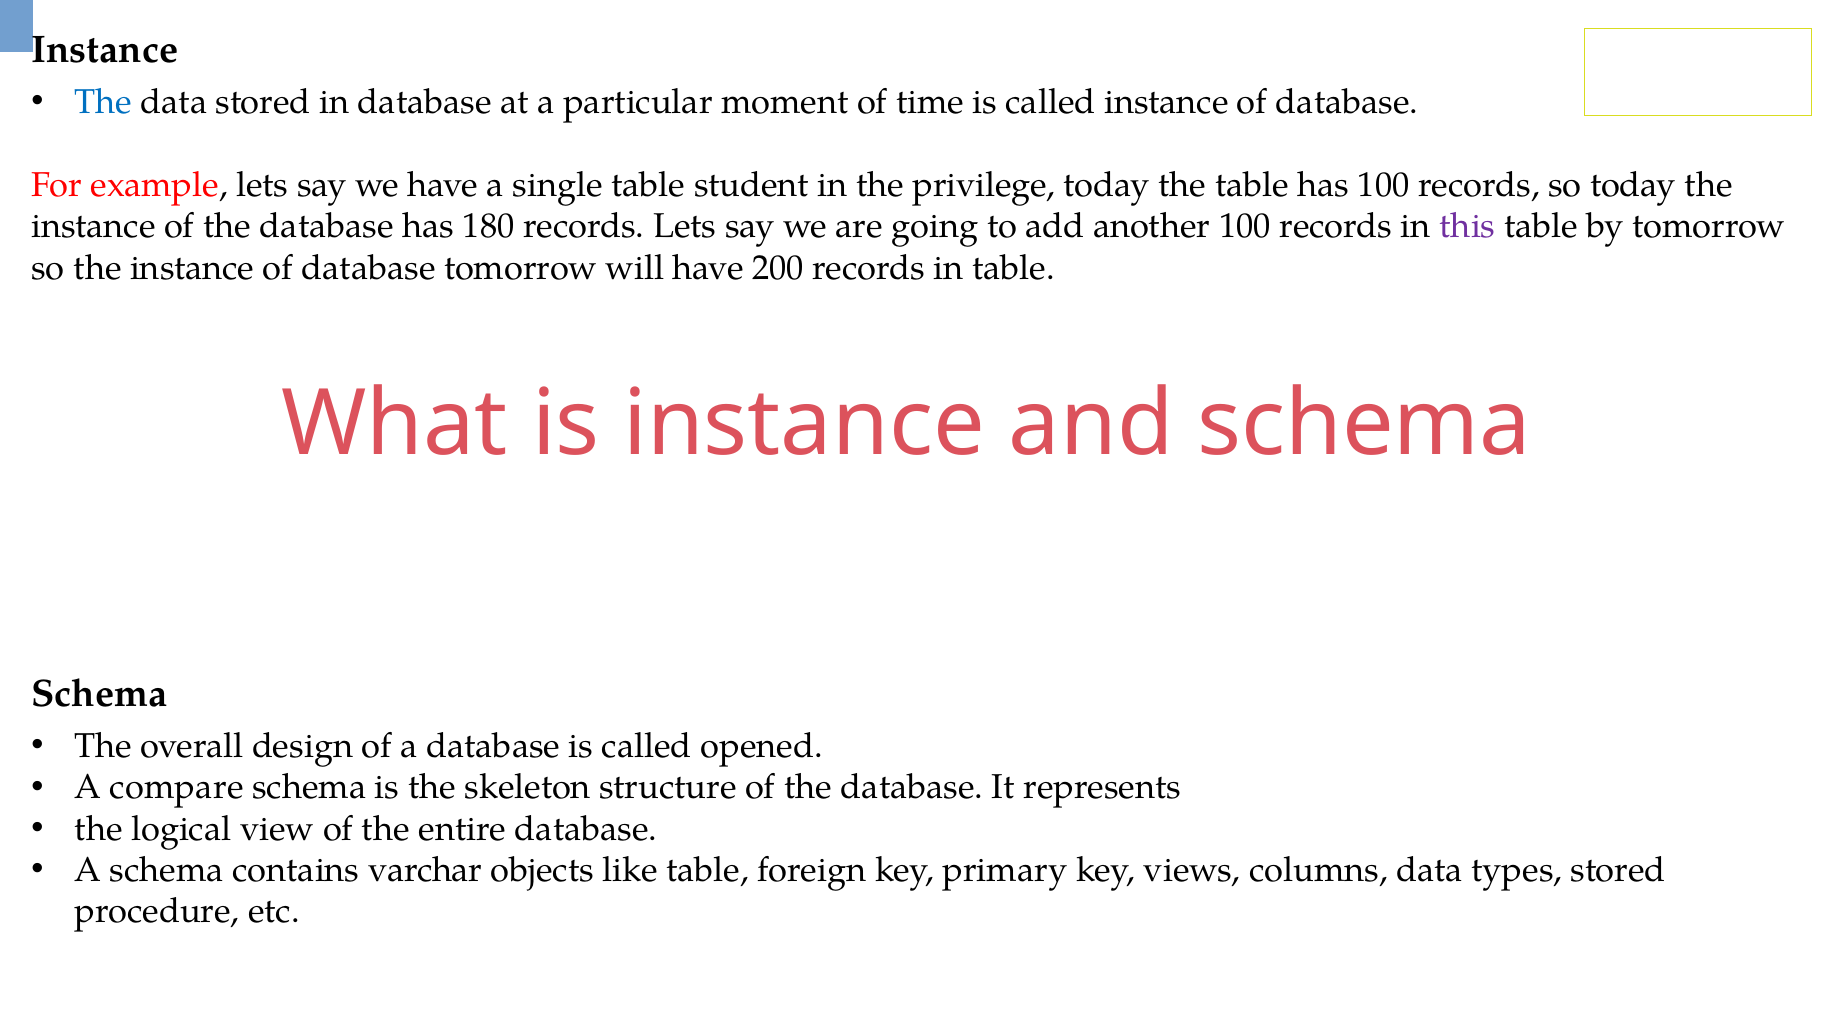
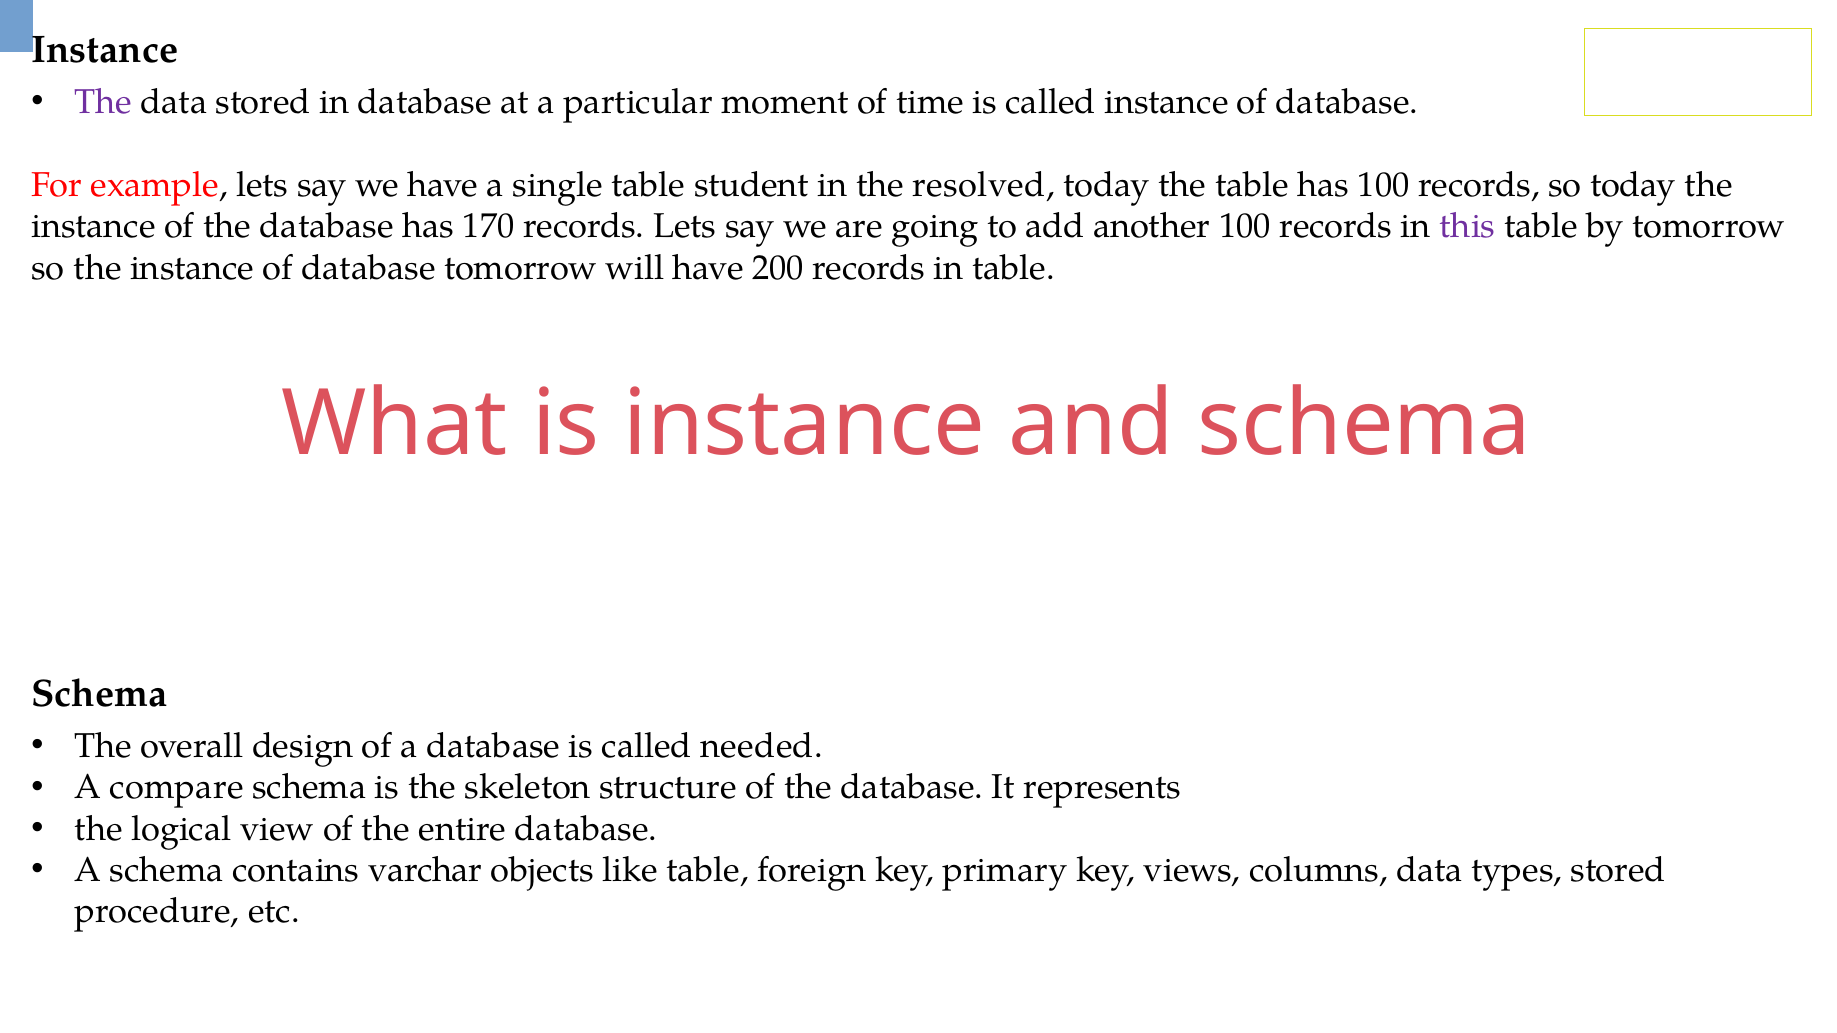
The at (103, 102) colour: blue -> purple
privilege: privilege -> resolved
180: 180 -> 170
opened: opened -> needed
